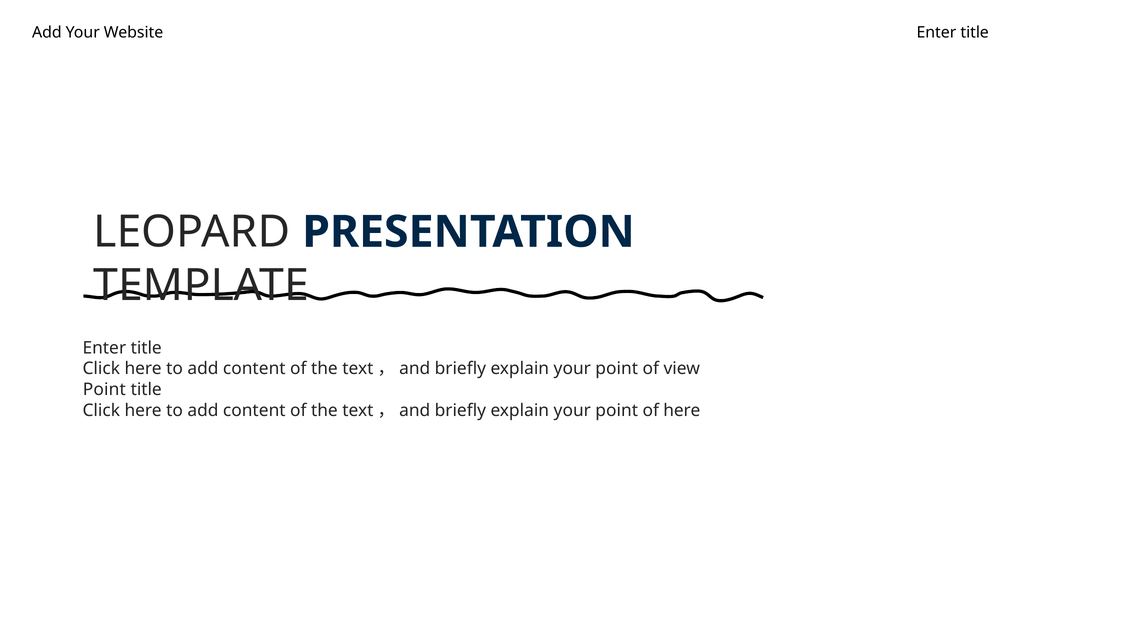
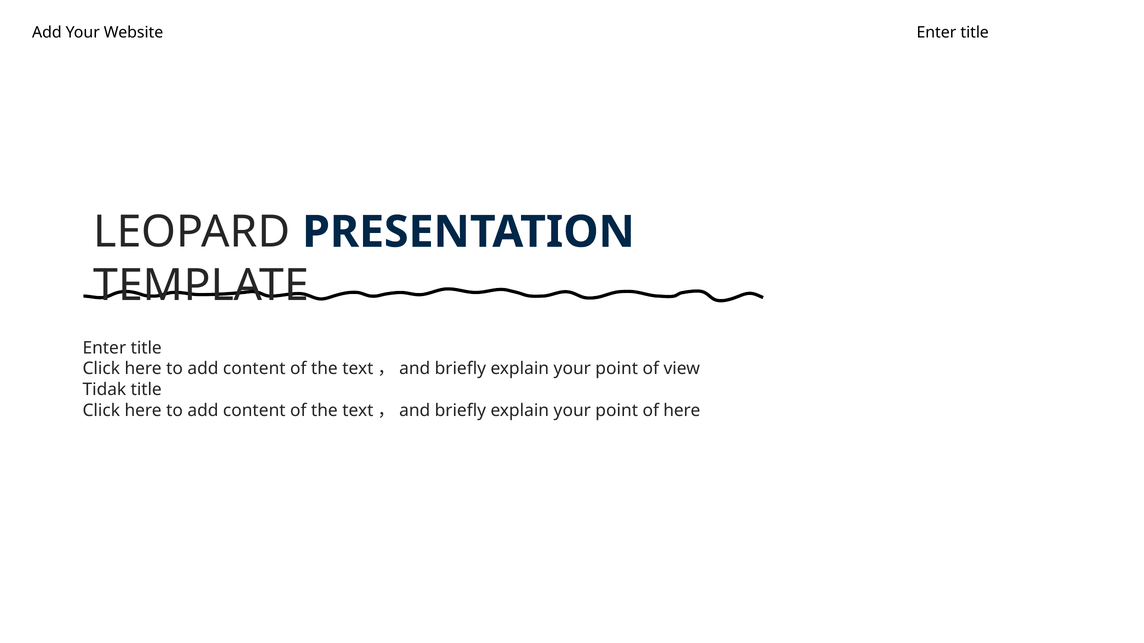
Point at (104, 390): Point -> Tidak
